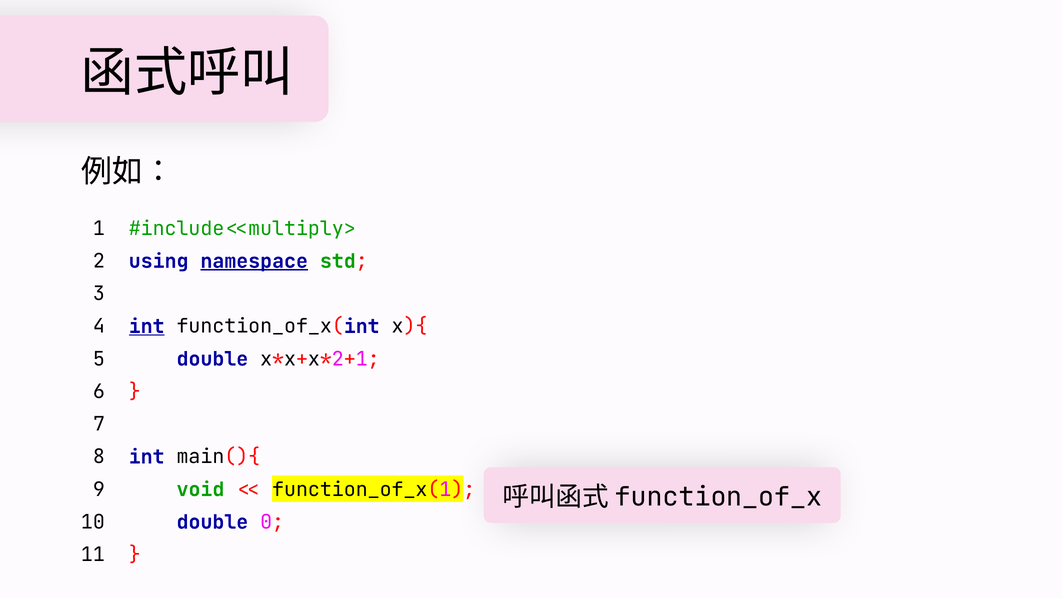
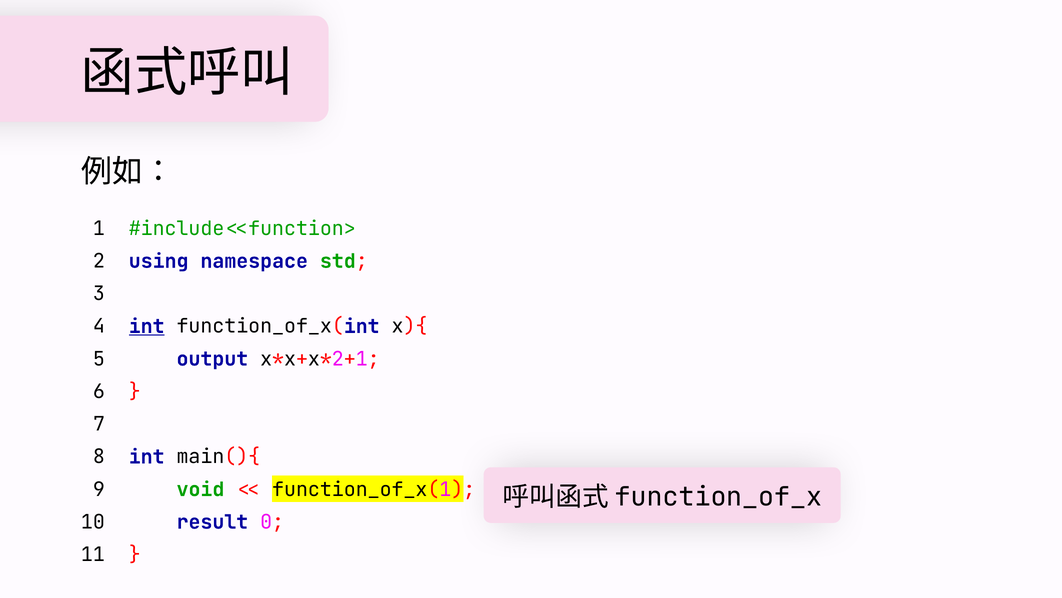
<multiply>: <multiply> -> <function>
namespace underline: present -> none
5 double: double -> output
10 double: double -> result
